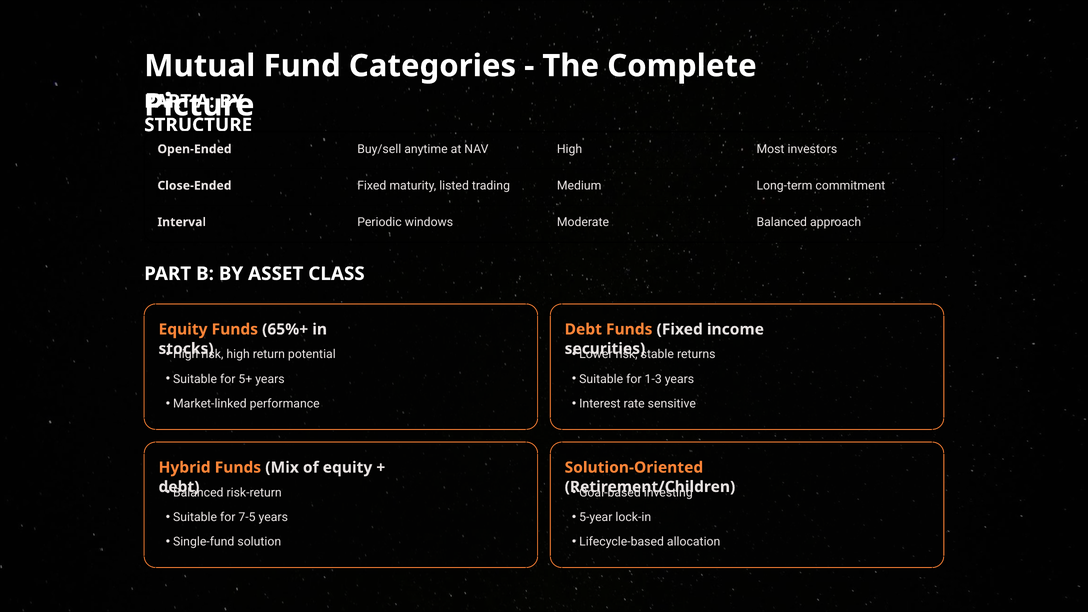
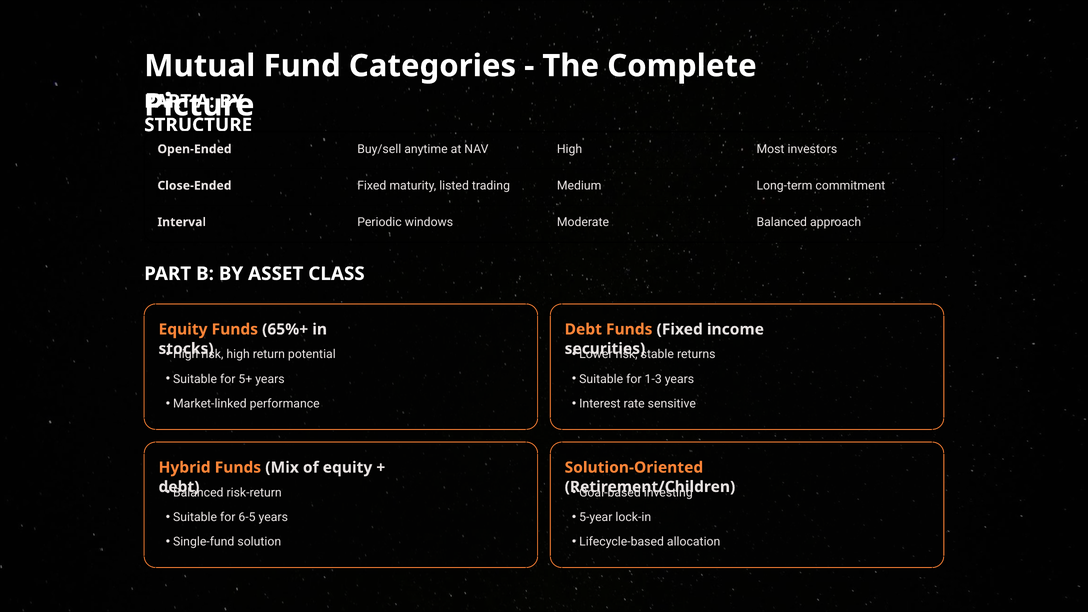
7-5: 7-5 -> 6-5
